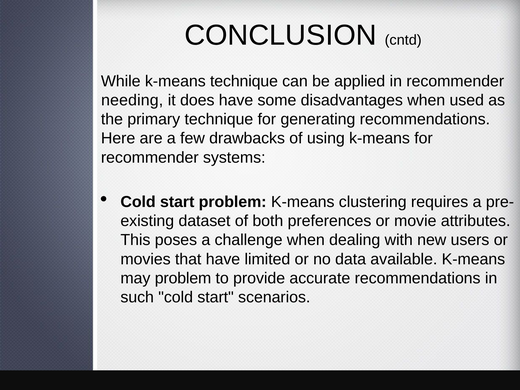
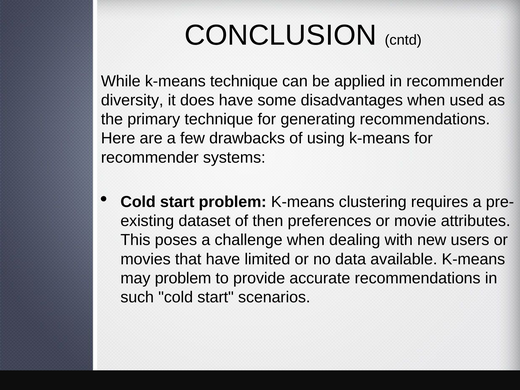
needing: needing -> diversity
both: both -> then
